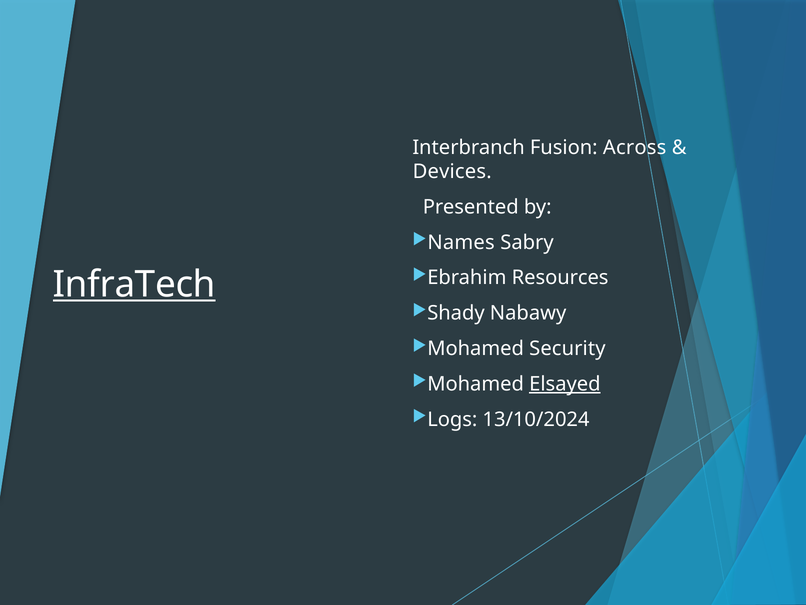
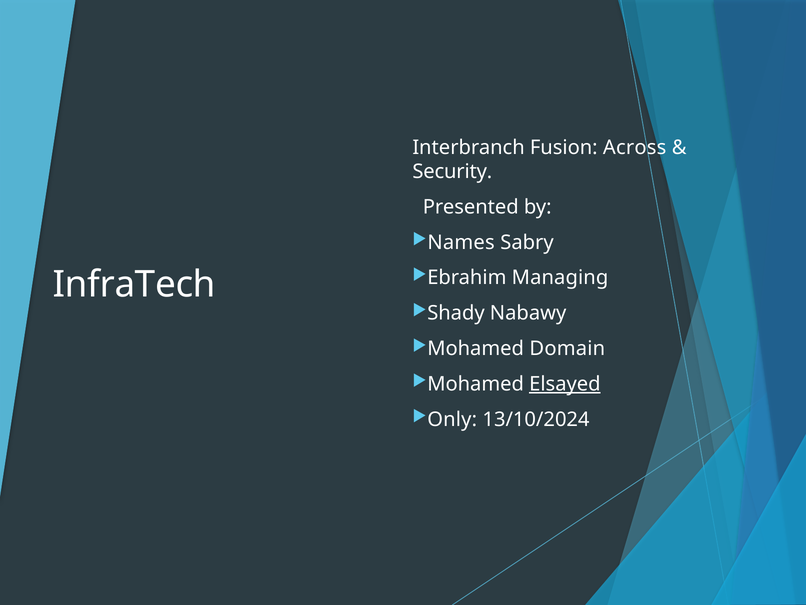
Devices: Devices -> Security
Resources: Resources -> Managing
InfraTech underline: present -> none
Security: Security -> Domain
Logs: Logs -> Only
